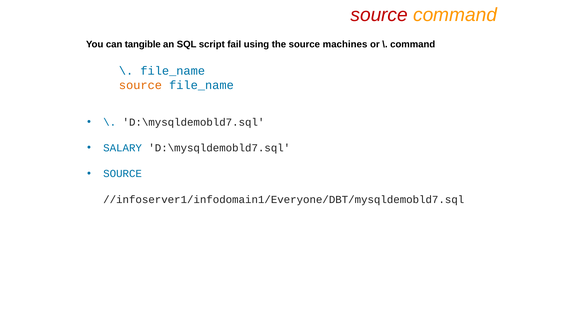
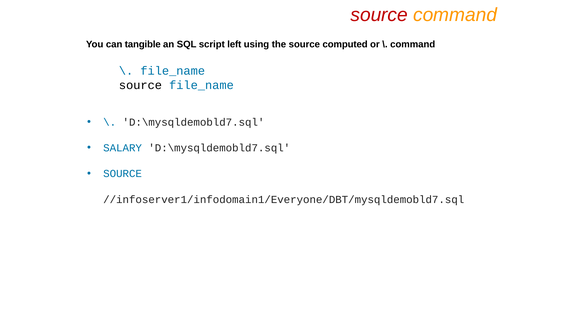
fail: fail -> left
machines: machines -> computed
source at (140, 85) colour: orange -> black
